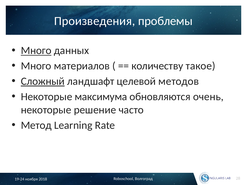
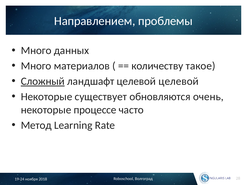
Произведения: Произведения -> Направлением
Много at (36, 51) underline: present -> none
целевой методов: методов -> целевой
максимума: максимума -> существует
решение: решение -> процессе
